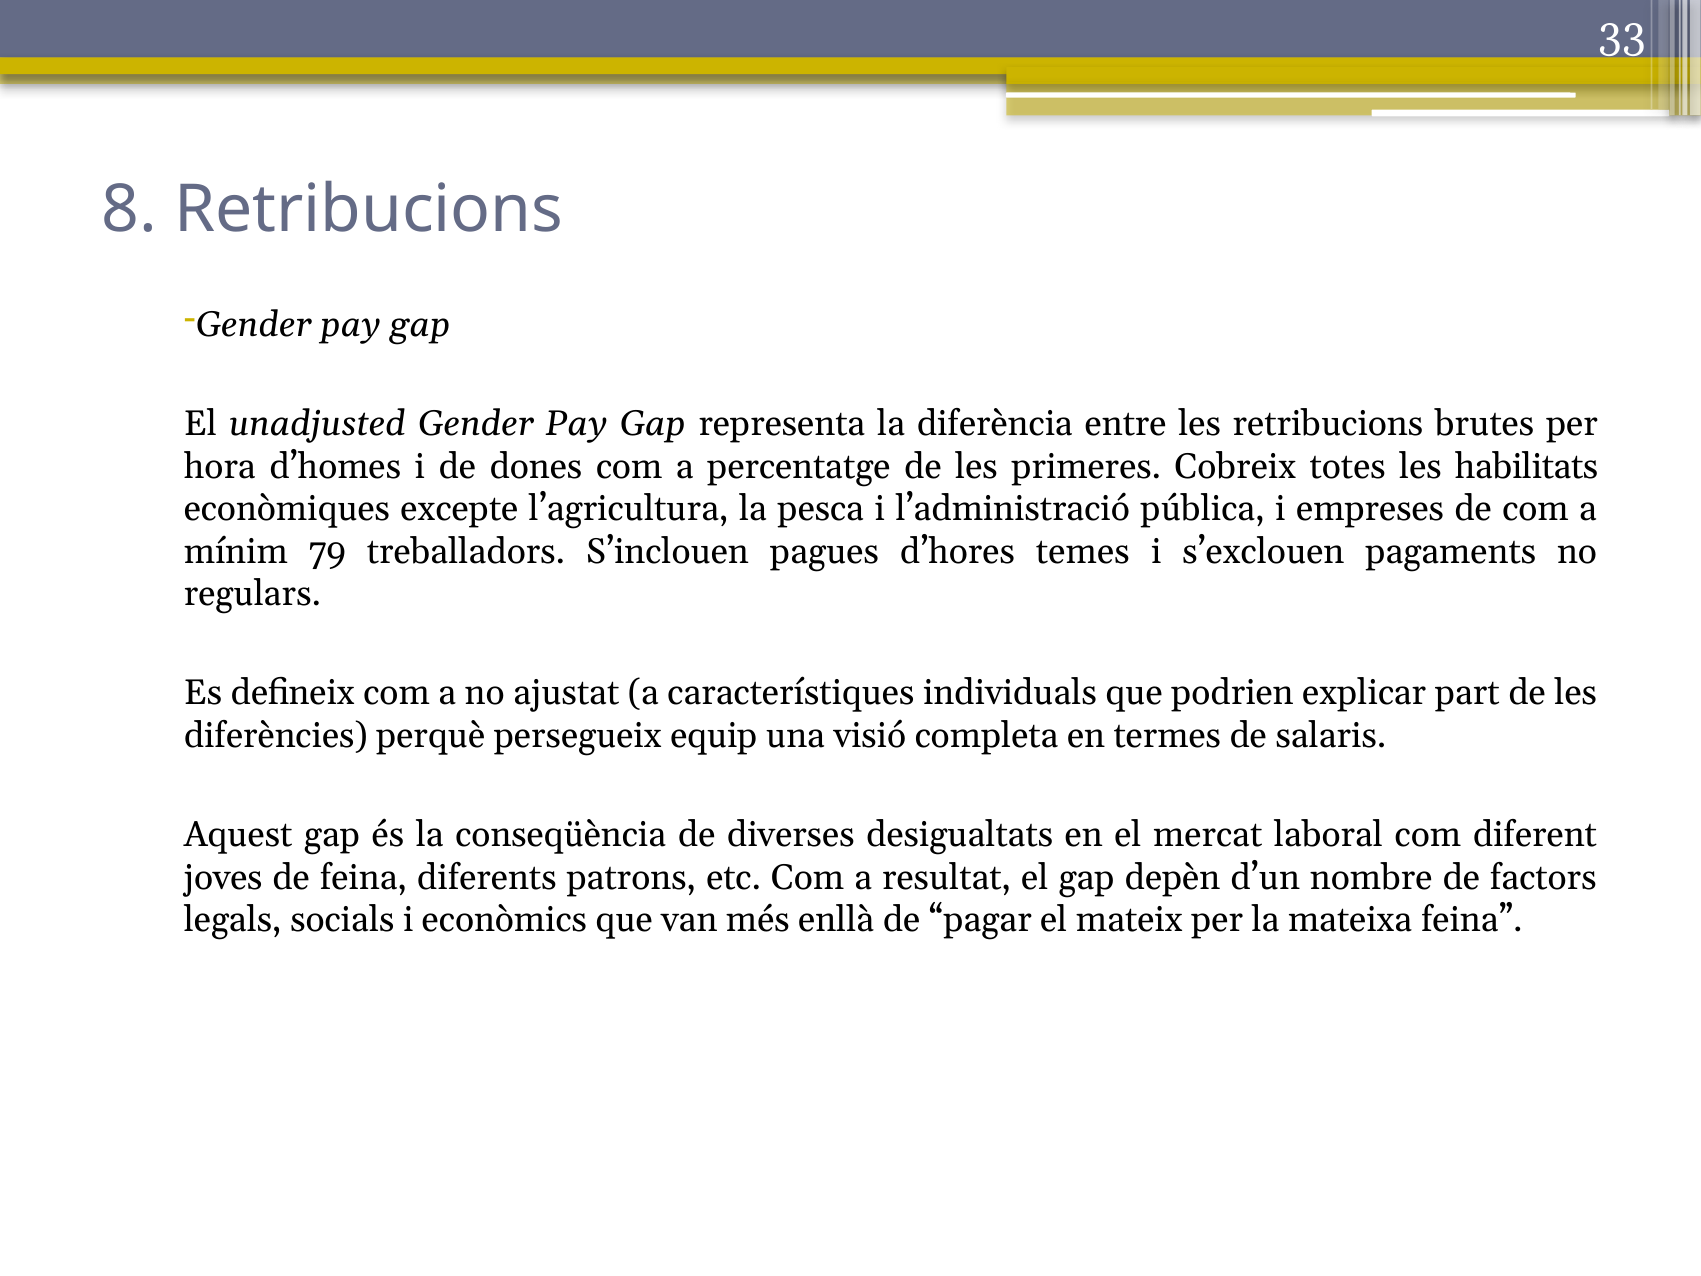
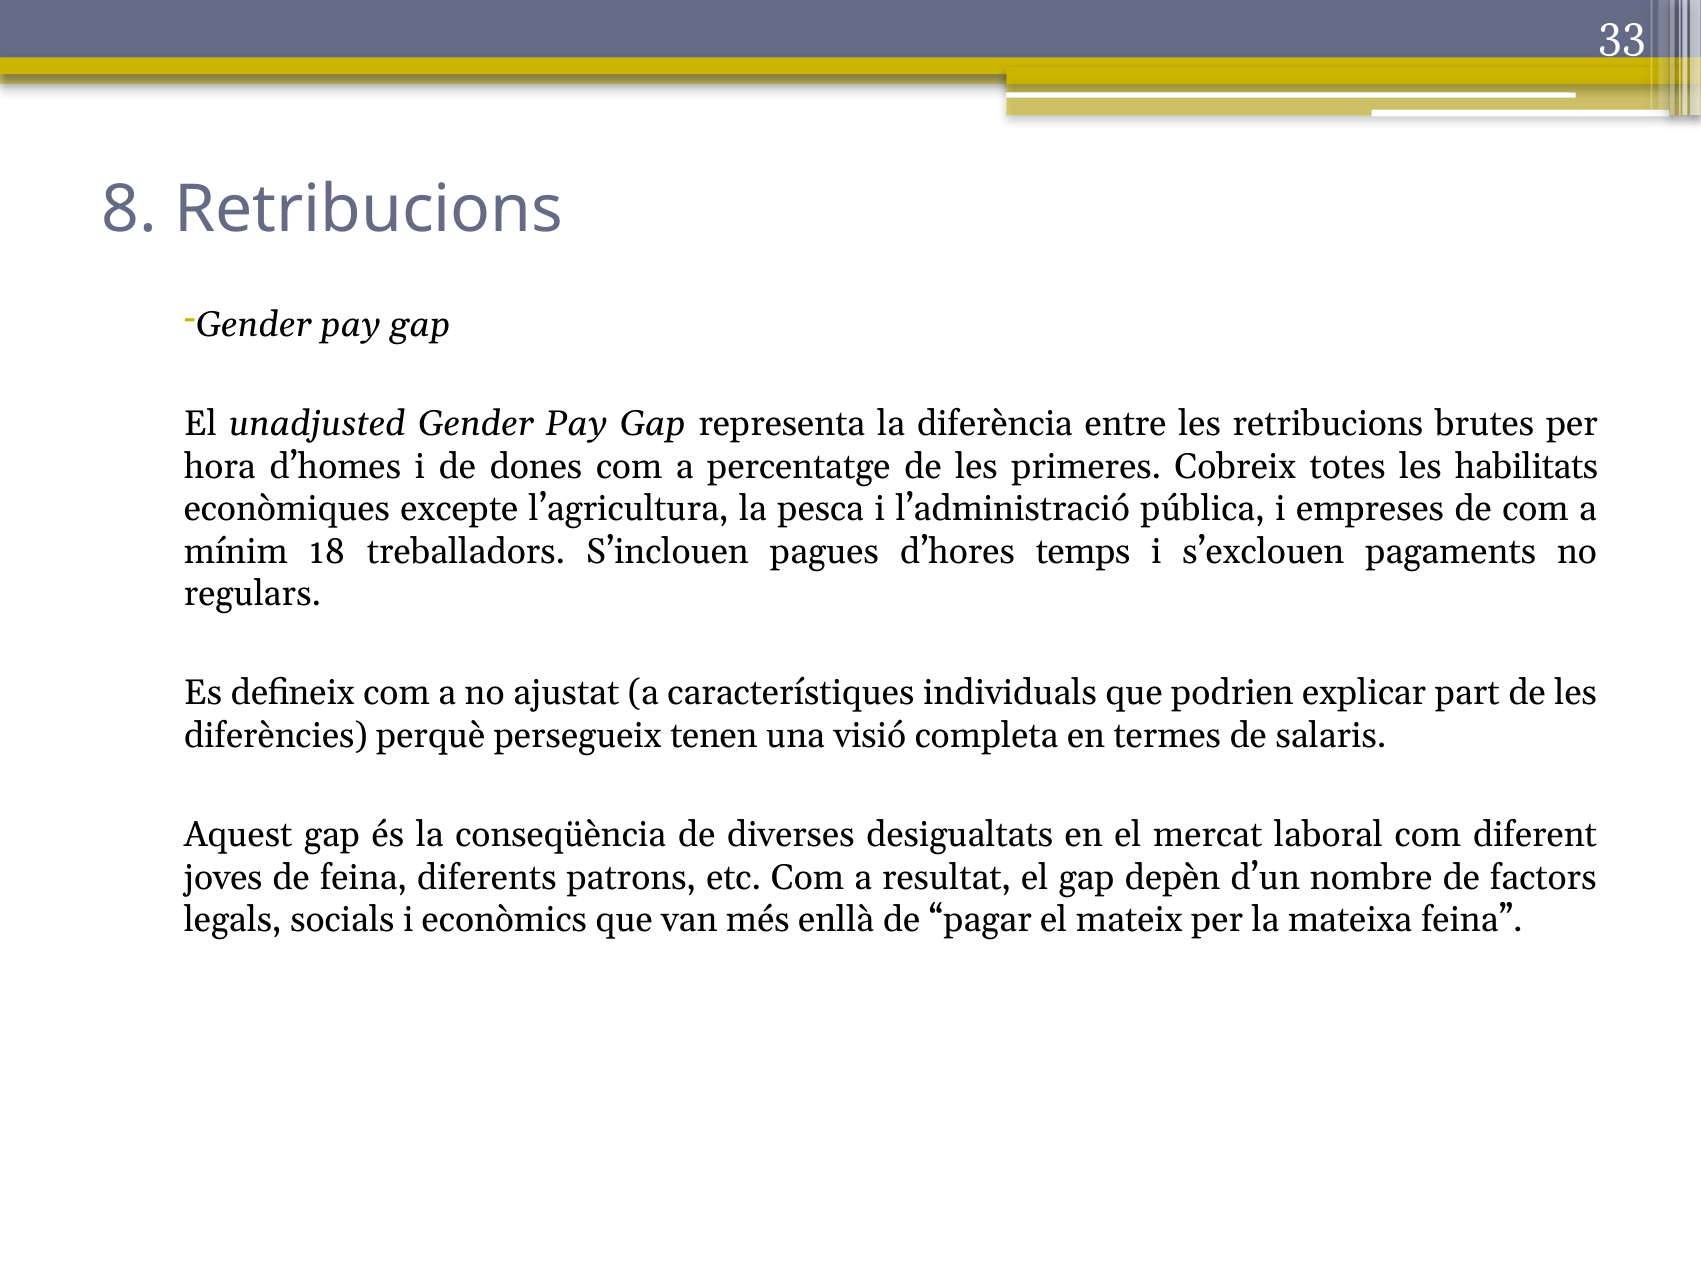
79: 79 -> 18
temes: temes -> temps
equip: equip -> tenen
